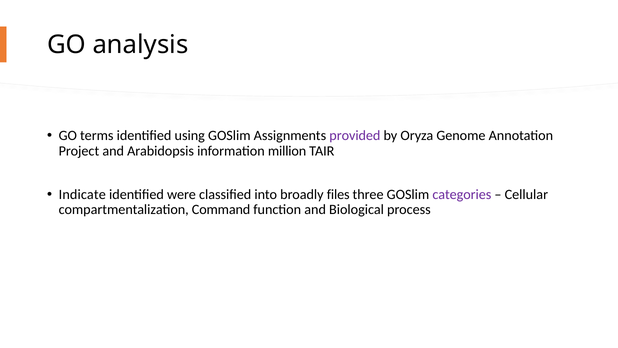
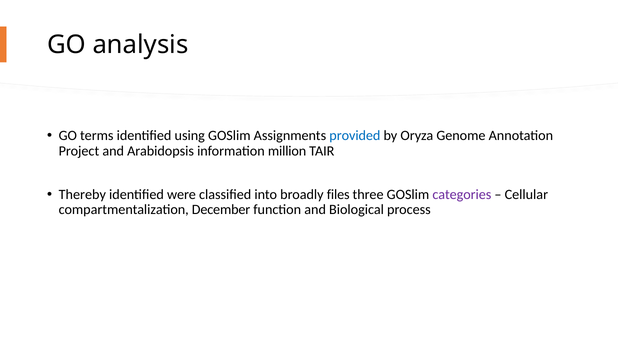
provided colour: purple -> blue
Indicate: Indicate -> Thereby
Command: Command -> December
